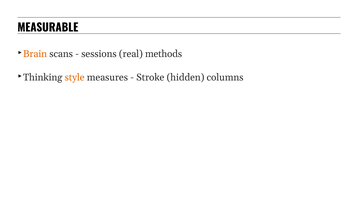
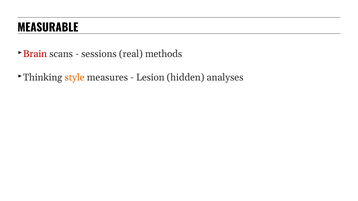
Brain colour: orange -> red
Stroke: Stroke -> Lesion
columns: columns -> analyses
